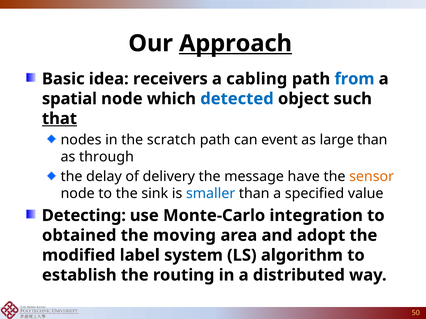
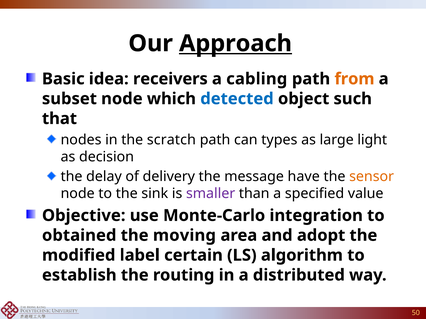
from colour: blue -> orange
spatial: spatial -> subset
that underline: present -> none
event: event -> types
large than: than -> light
through: through -> decision
smaller colour: blue -> purple
Detecting: Detecting -> Objective
system: system -> certain
